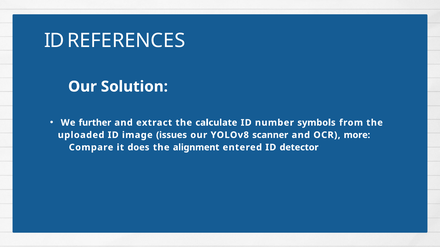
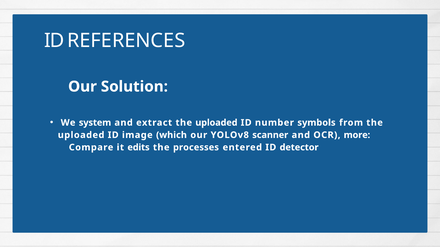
further: further -> system
extract the calculate: calculate -> uploaded
issues: issues -> which
does: does -> edits
alignment: alignment -> processes
